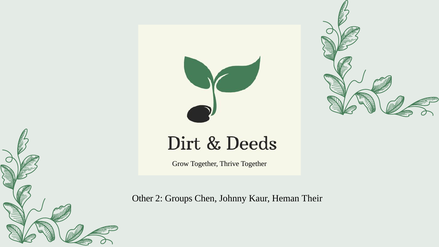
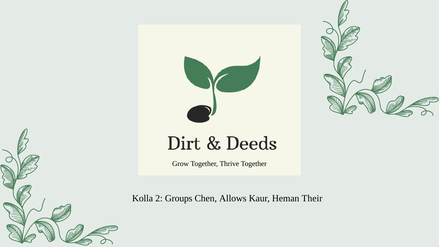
Other: Other -> Kolla
Johnny: Johnny -> Allows
